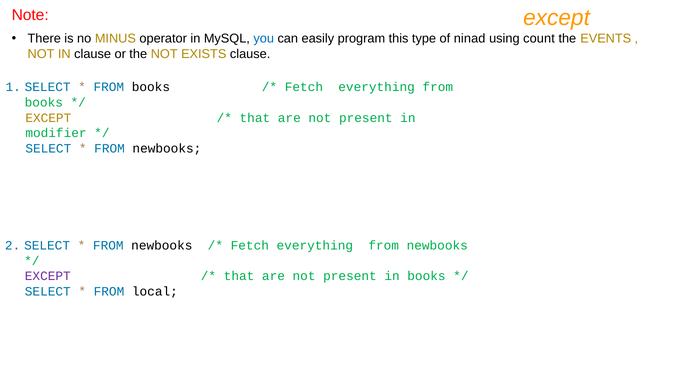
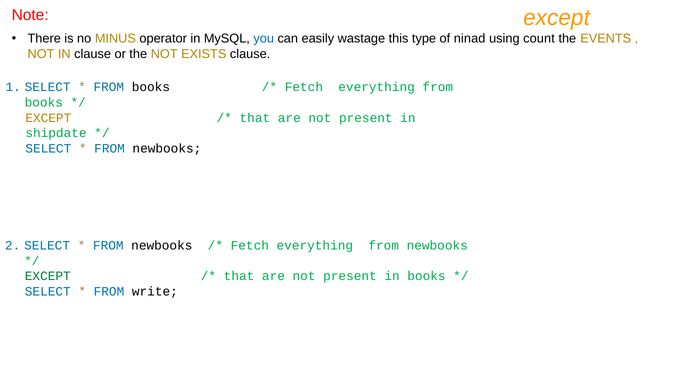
program: program -> wastage
modifier: modifier -> shipdate
EXCEPT at (48, 276) colour: purple -> green
local: local -> write
